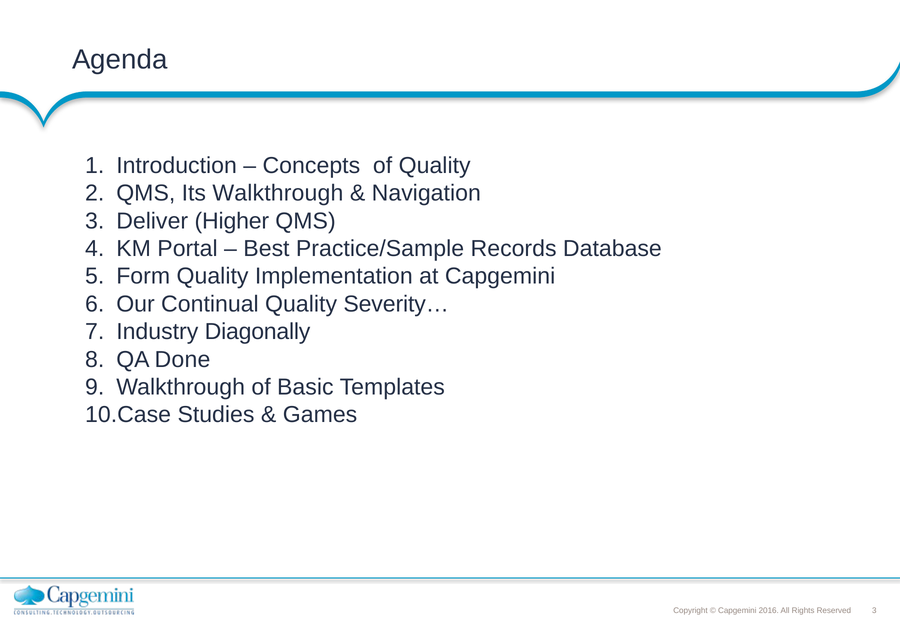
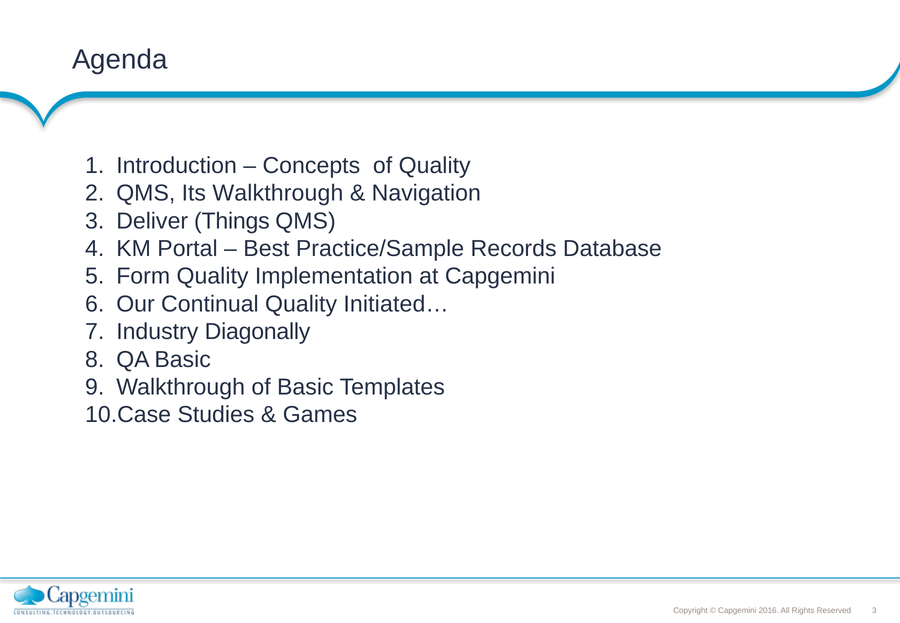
Higher: Higher -> Things
Severity…: Severity… -> Initiated…
QA Done: Done -> Basic
